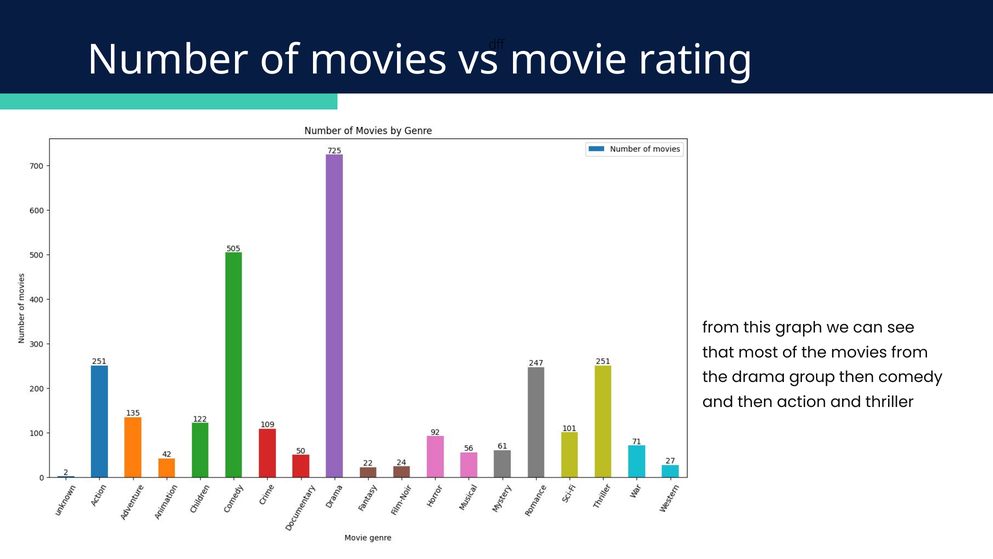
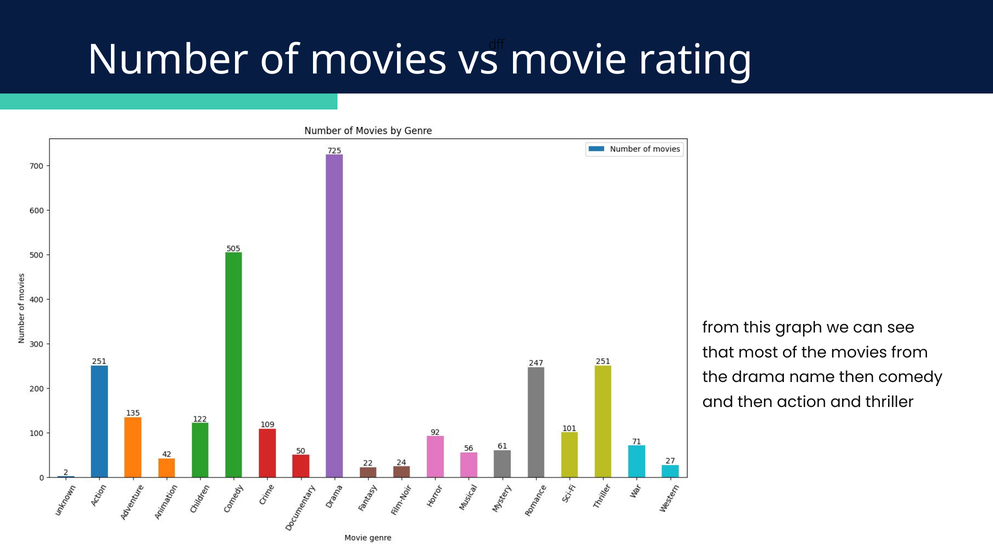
group: group -> name
